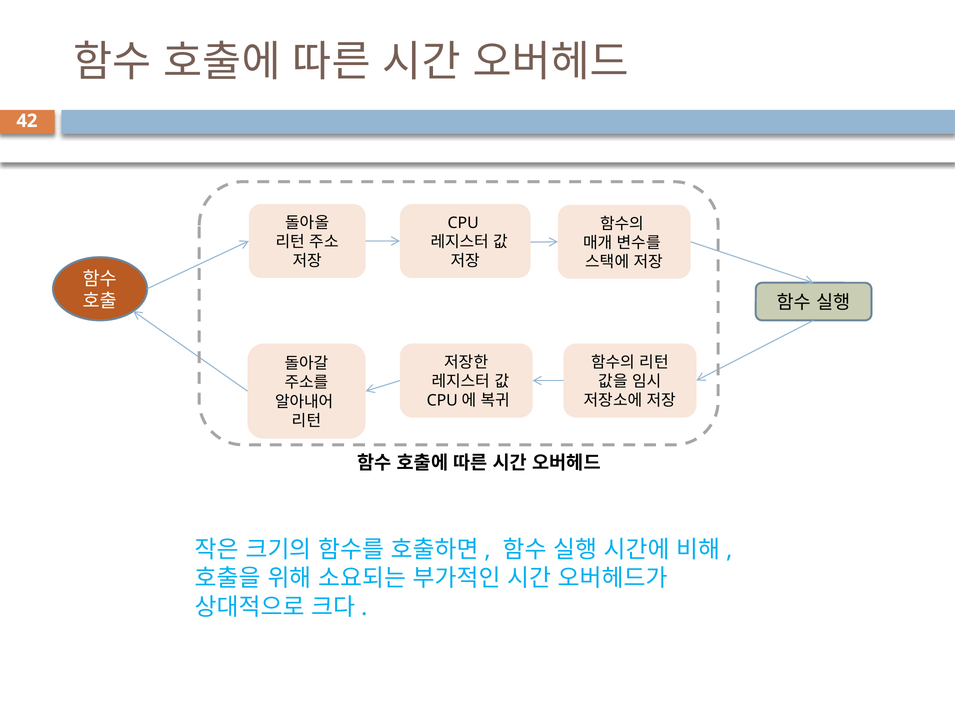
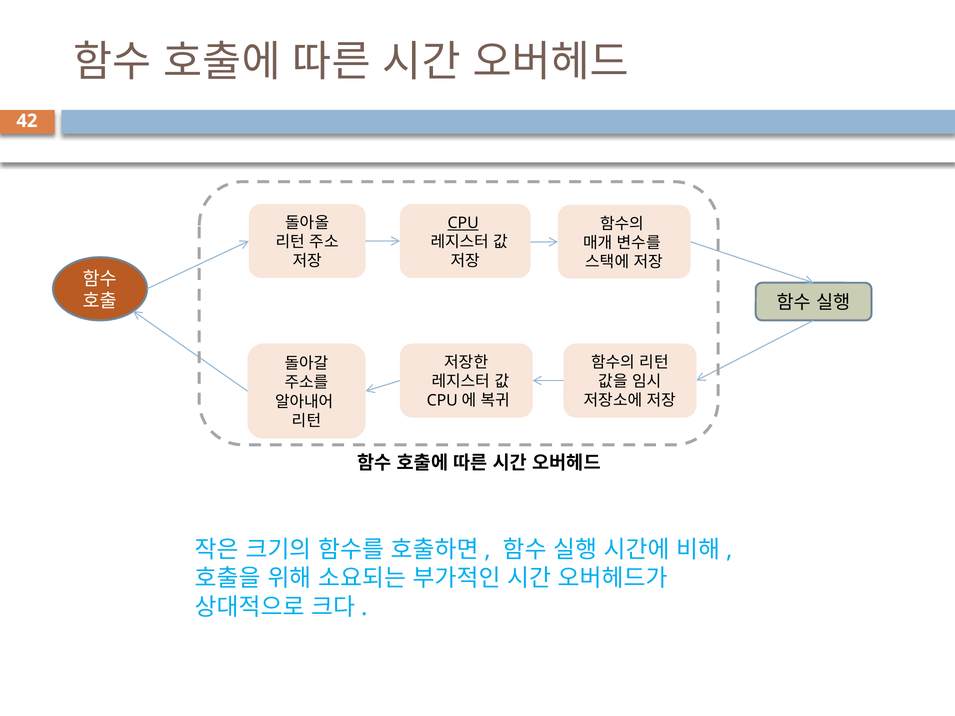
CPU underline: none -> present
